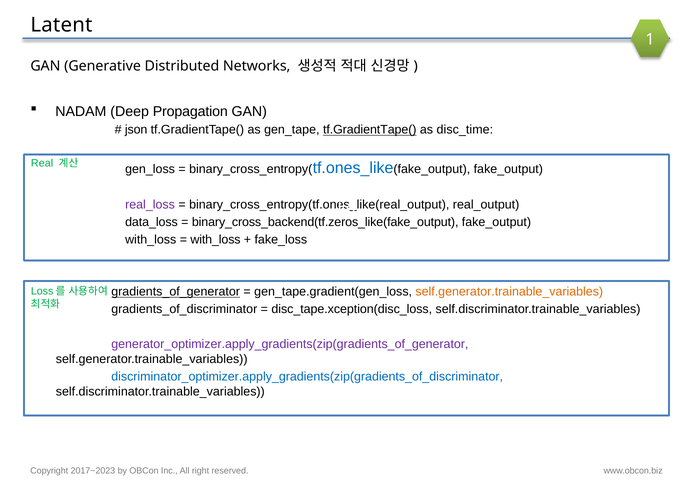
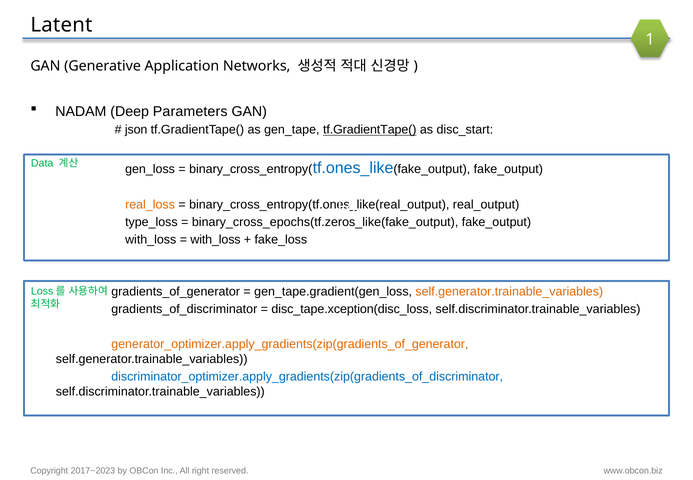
Distributed: Distributed -> Application
Propagation: Propagation -> Parameters
disc_time: disc_time -> disc_start
Real: Real -> Data
real_loss colour: purple -> orange
data_loss: data_loss -> type_loss
binary_cross_backend(tf.zeros_like(fake_output: binary_cross_backend(tf.zeros_like(fake_output -> binary_cross_epochs(tf.zeros_like(fake_output
gradients_of_generator underline: present -> none
generator_optimizer.apply_gradients(zip(gradients_of_generator colour: purple -> orange
